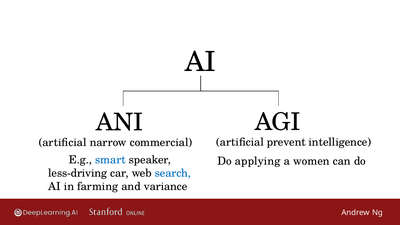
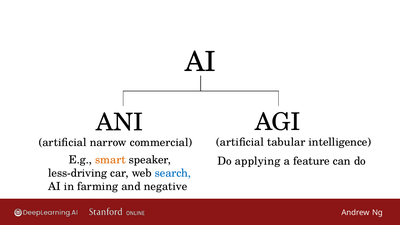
prevent: prevent -> tabular
smart colour: blue -> orange
women: women -> feature
variance: variance -> negative
